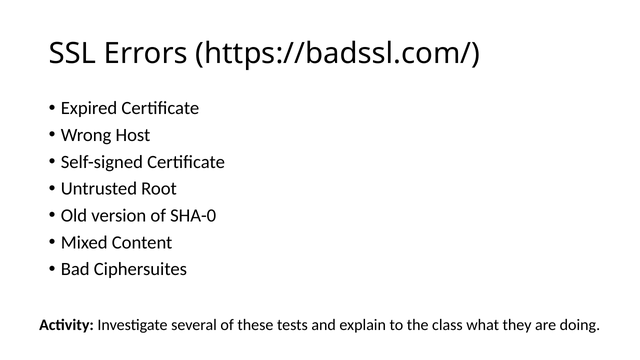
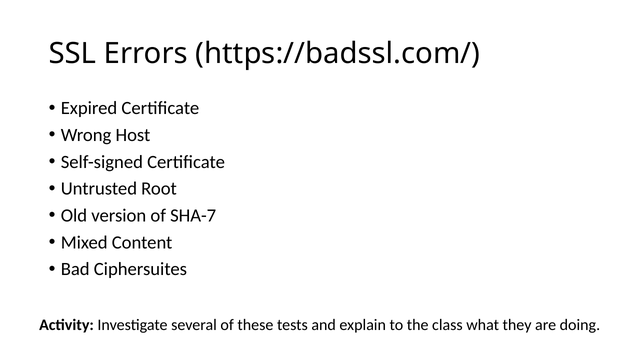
SHA-0: SHA-0 -> SHA-7
